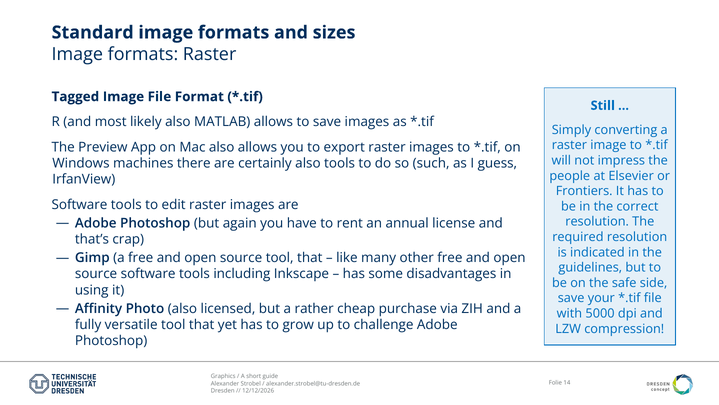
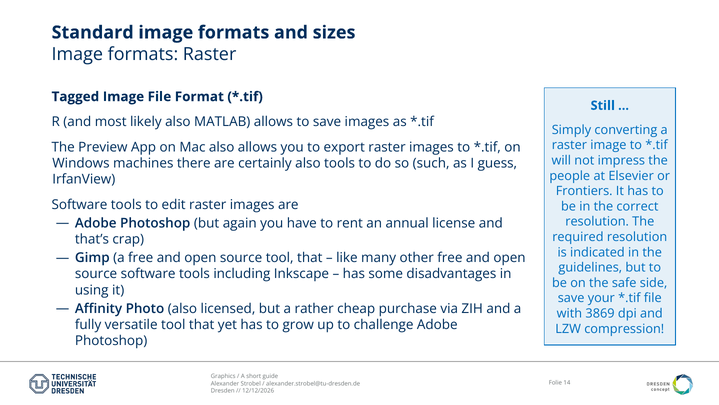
5000: 5000 -> 3869
